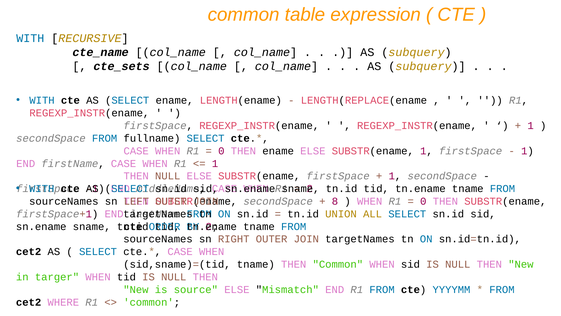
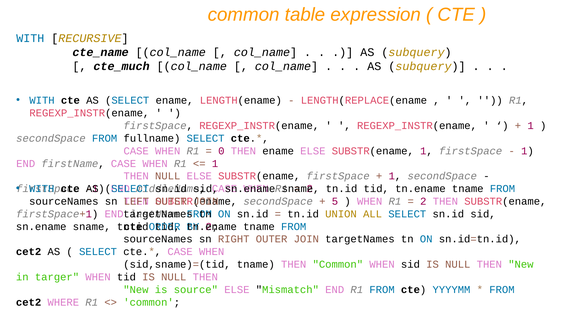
cte_sets: cte_sets -> cte_much
8: 8 -> 5
0 at (423, 201): 0 -> 2
